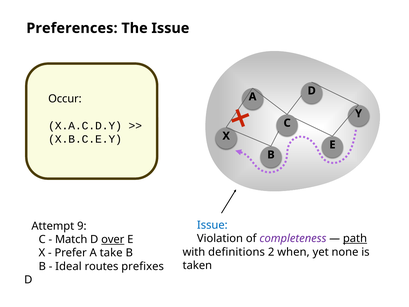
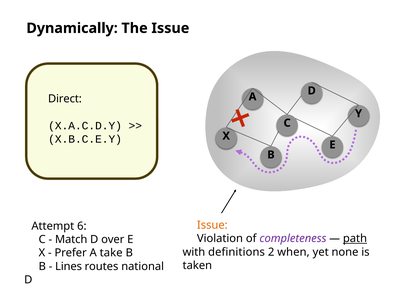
Preferences: Preferences -> Dynamically
Occur: Occur -> Direct
Issue at (212, 225) colour: blue -> orange
9: 9 -> 6
over underline: present -> none
Ideal: Ideal -> Lines
prefixes: prefixes -> national
